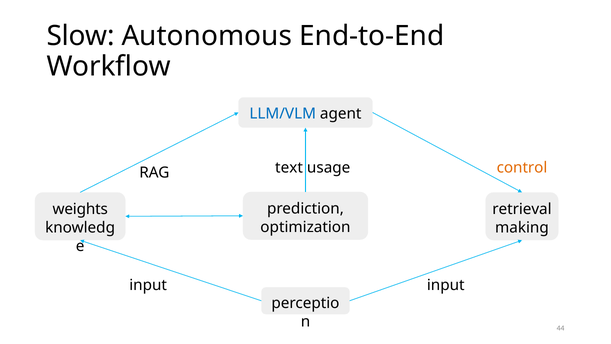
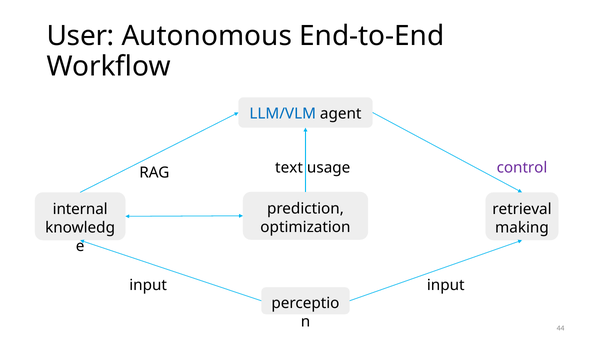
Slow: Slow -> User
control colour: orange -> purple
weights: weights -> internal
